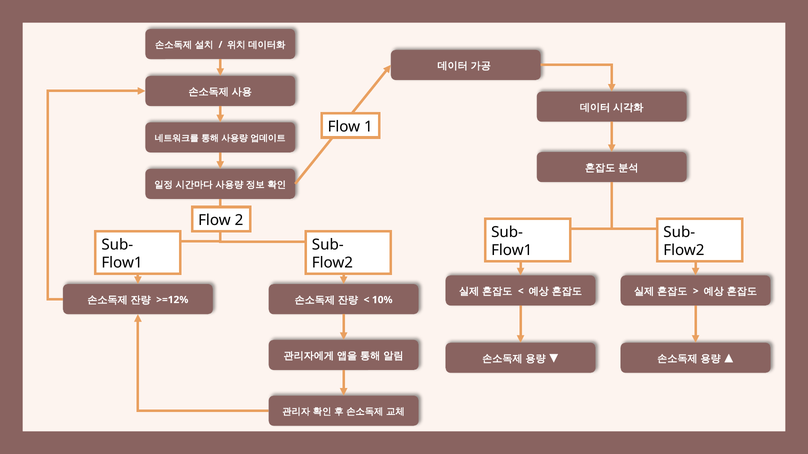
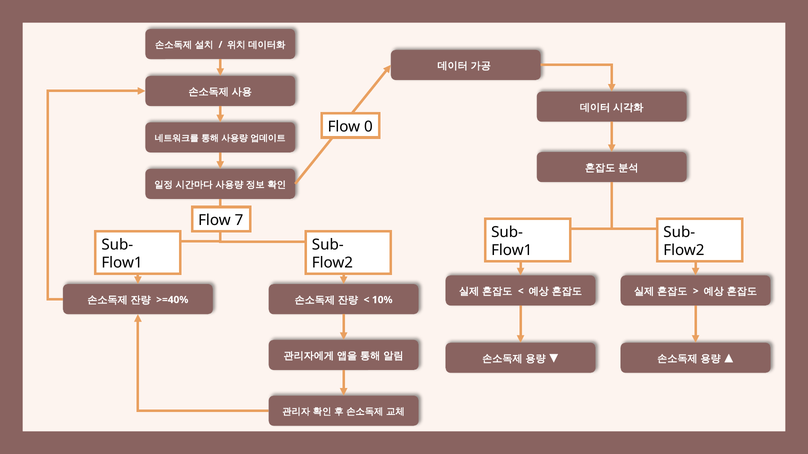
1: 1 -> 0
2: 2 -> 7
>=12%: >=12% -> >=40%
